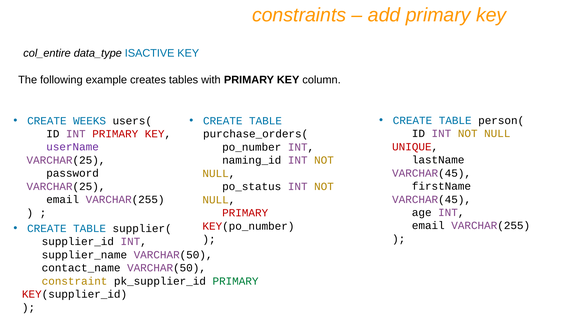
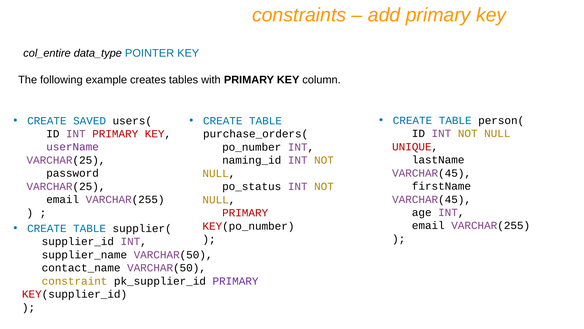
ISACTIVE: ISACTIVE -> POINTER
WEEKS: WEEKS -> SAVED
PRIMARY at (236, 281) colour: green -> purple
